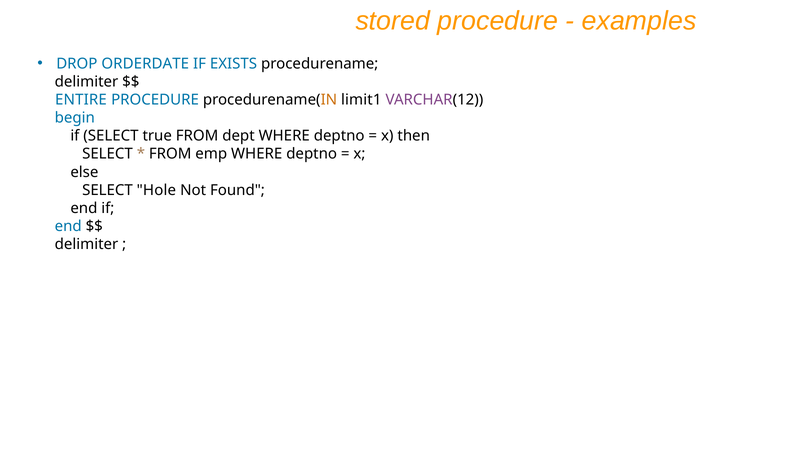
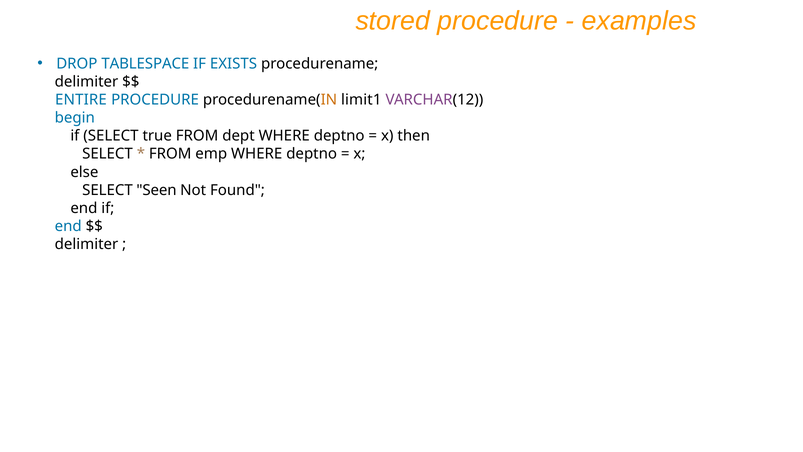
ORDERDATE: ORDERDATE -> TABLESPACE
Hole: Hole -> Seen
